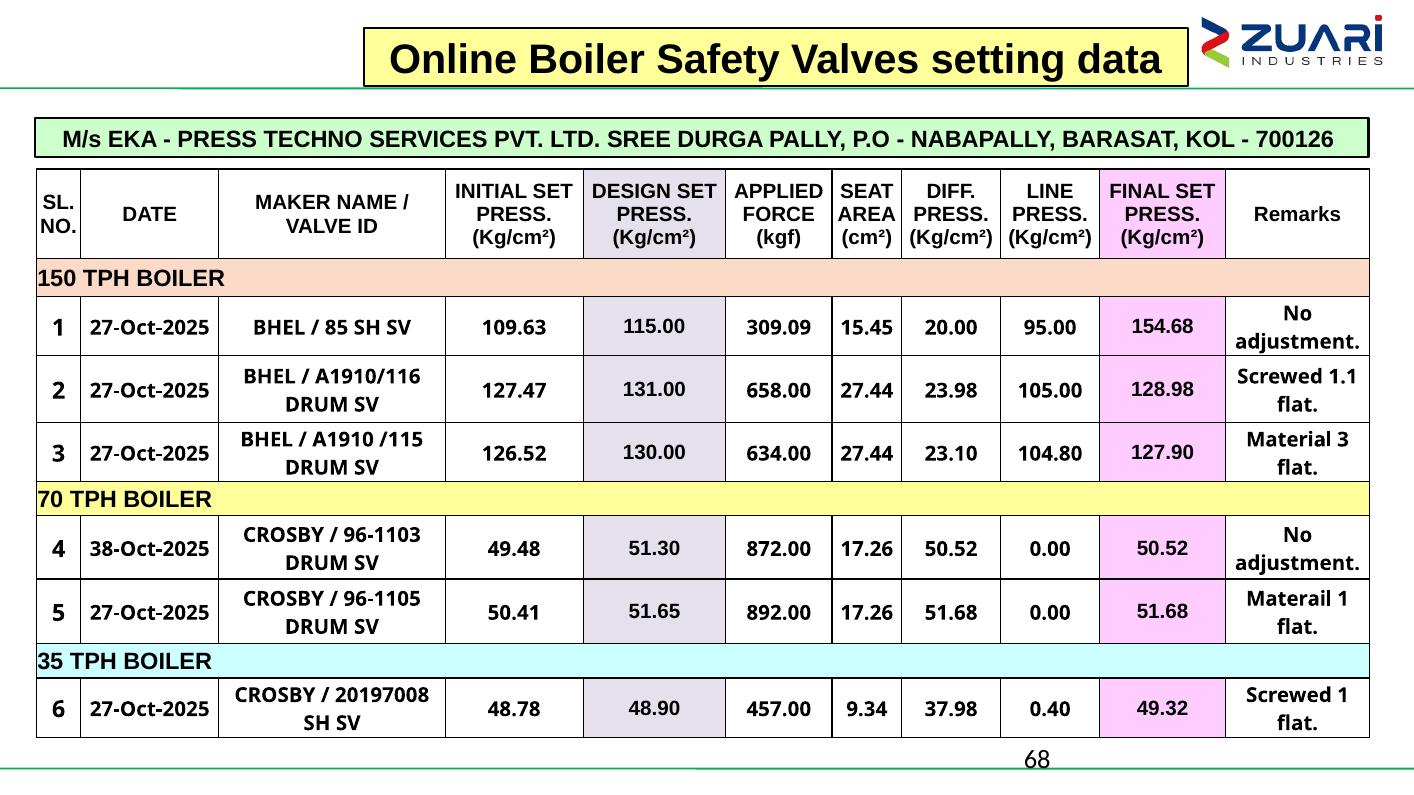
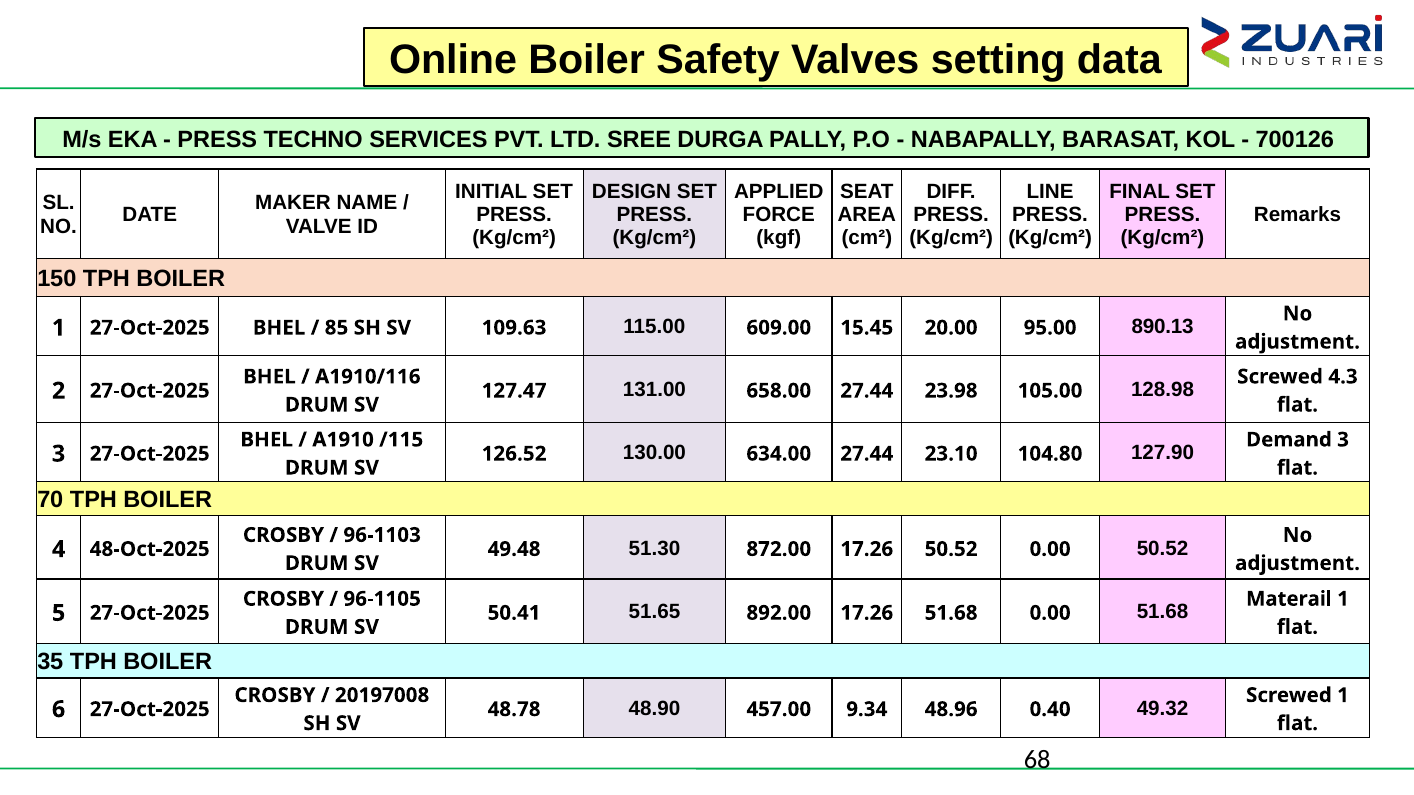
309.09: 309.09 -> 609.00
154.68: 154.68 -> 890.13
1.1: 1.1 -> 4.3
Material: Material -> Demand
38-Oct-2025: 38-Oct-2025 -> 48-Oct-2025
37.98: 37.98 -> 48.96
